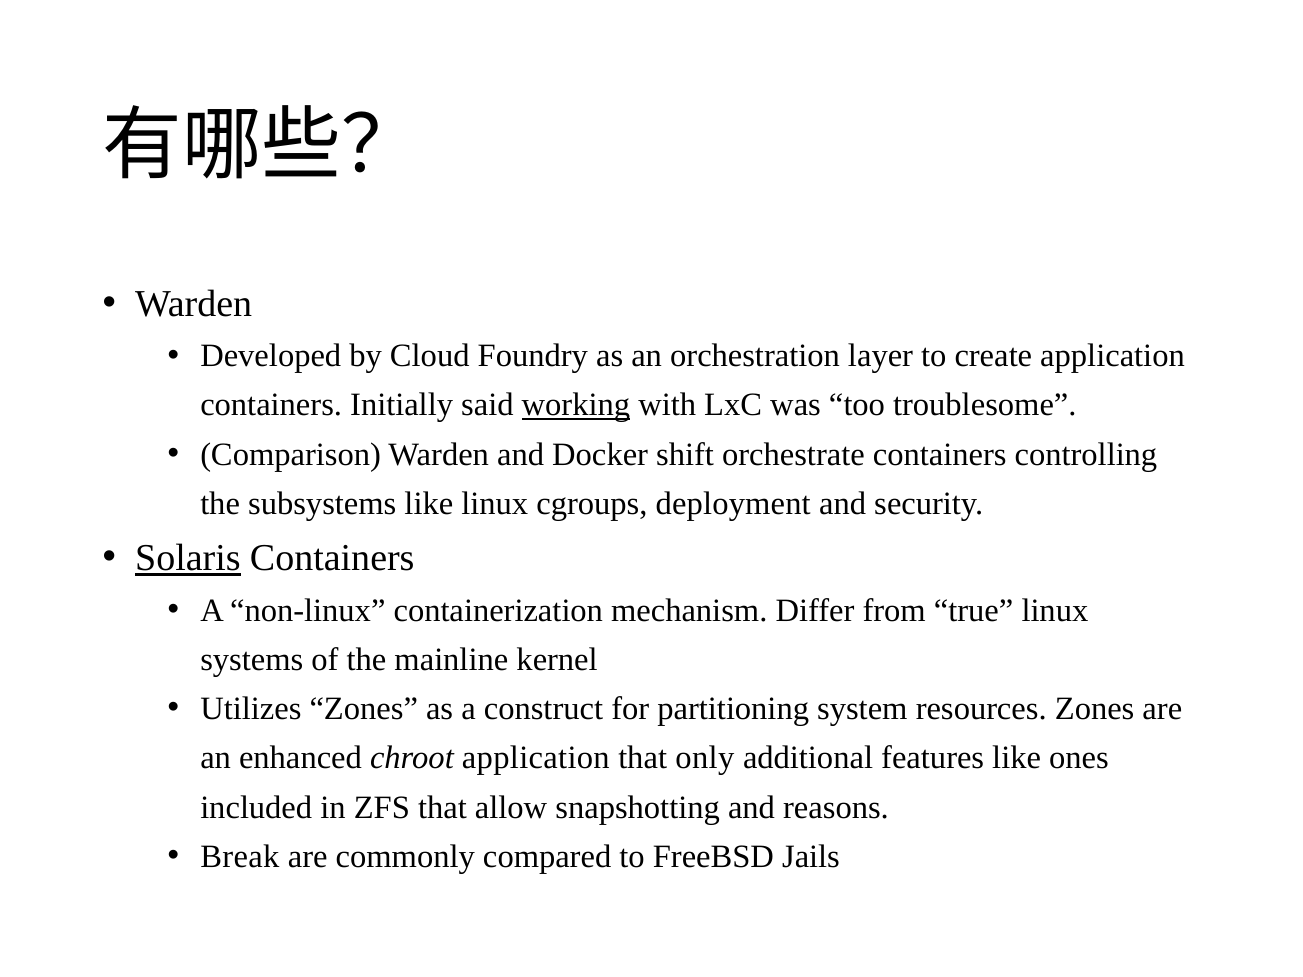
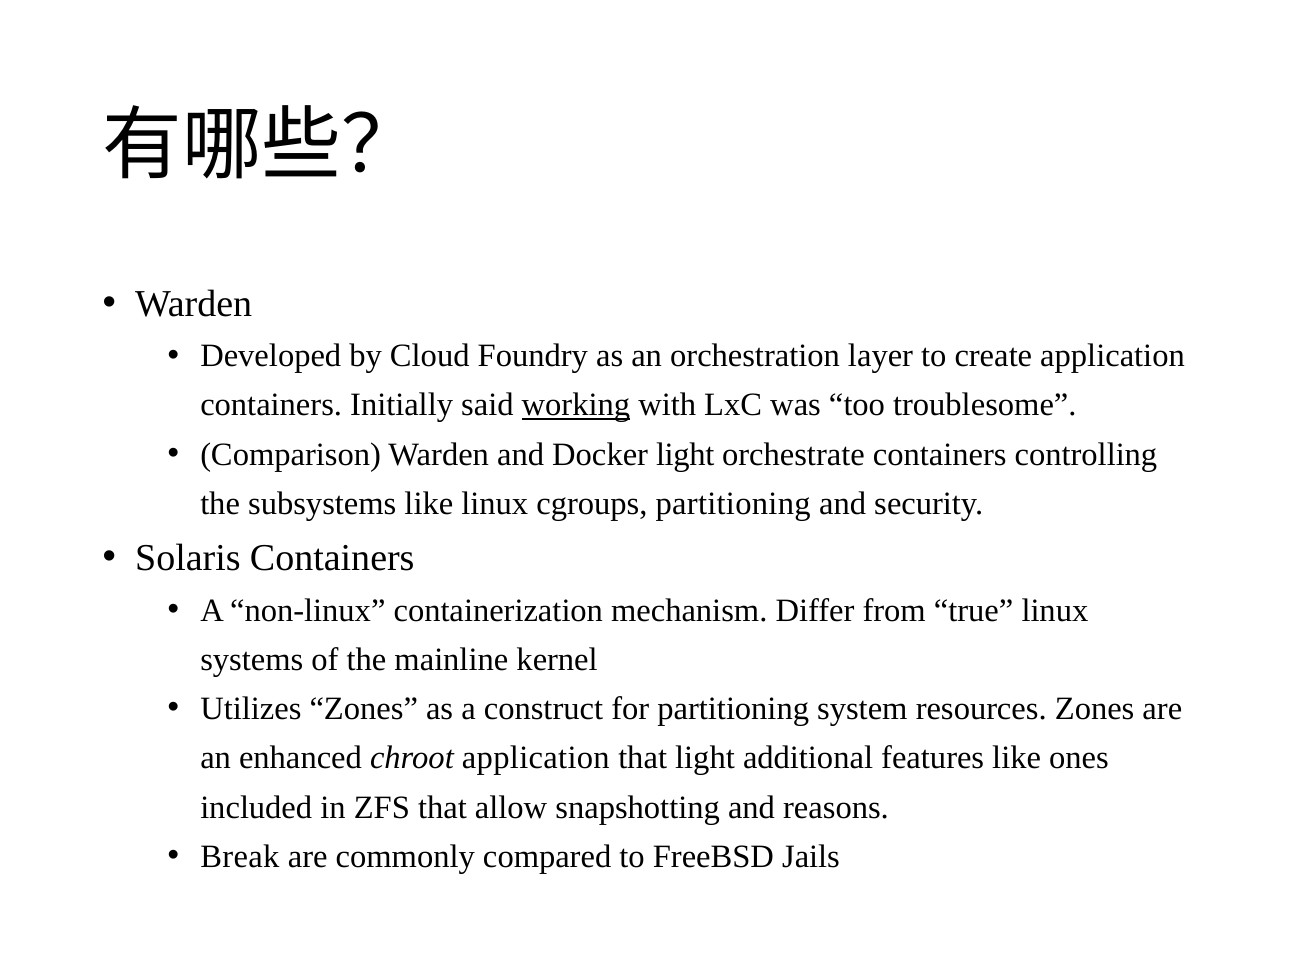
Docker shift: shift -> light
cgroups deployment: deployment -> partitioning
Solaris underline: present -> none
that only: only -> light
